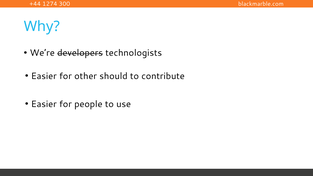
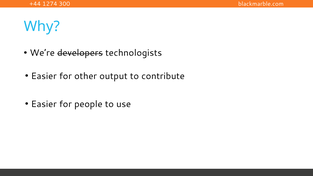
should: should -> output
